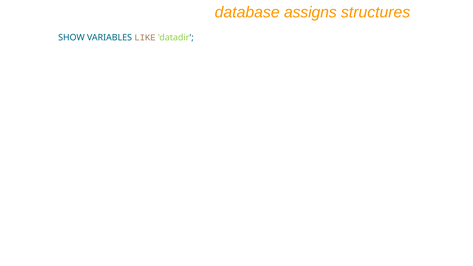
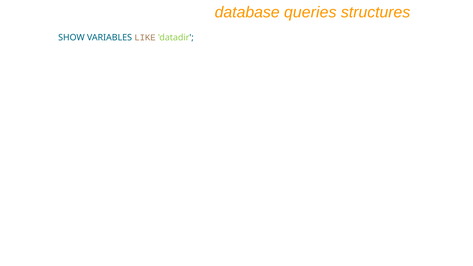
assigns: assigns -> queries
